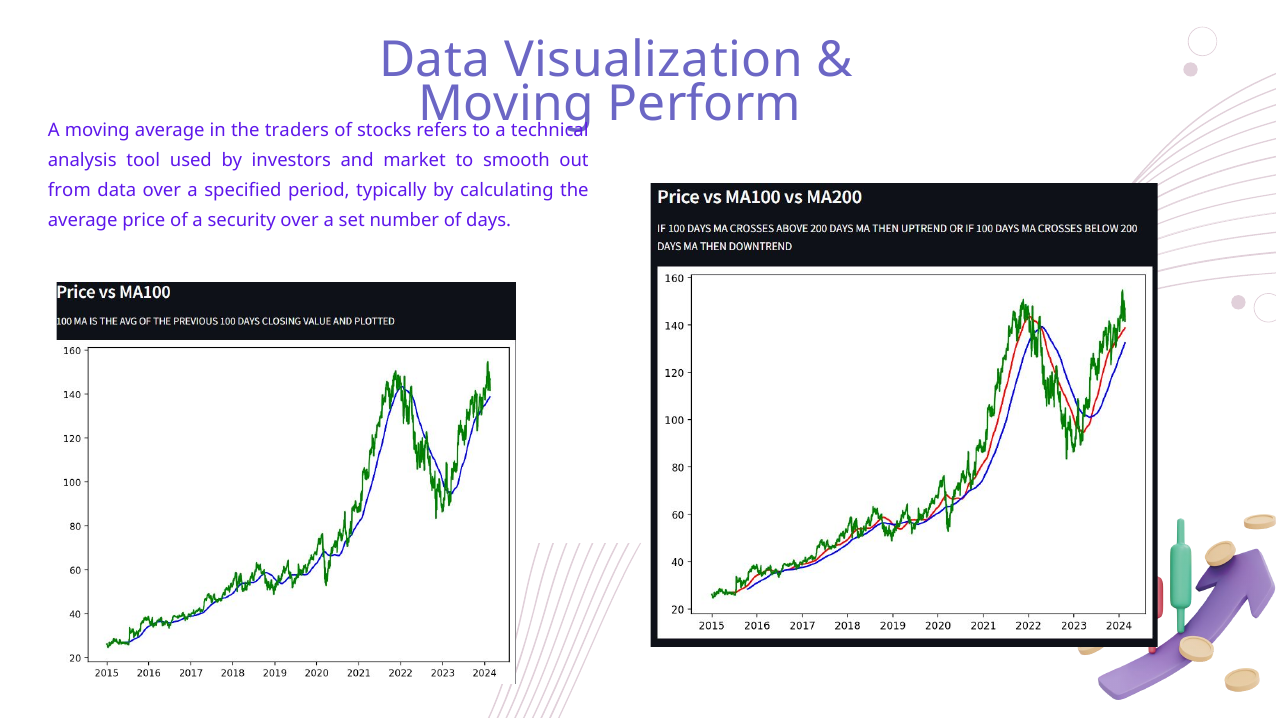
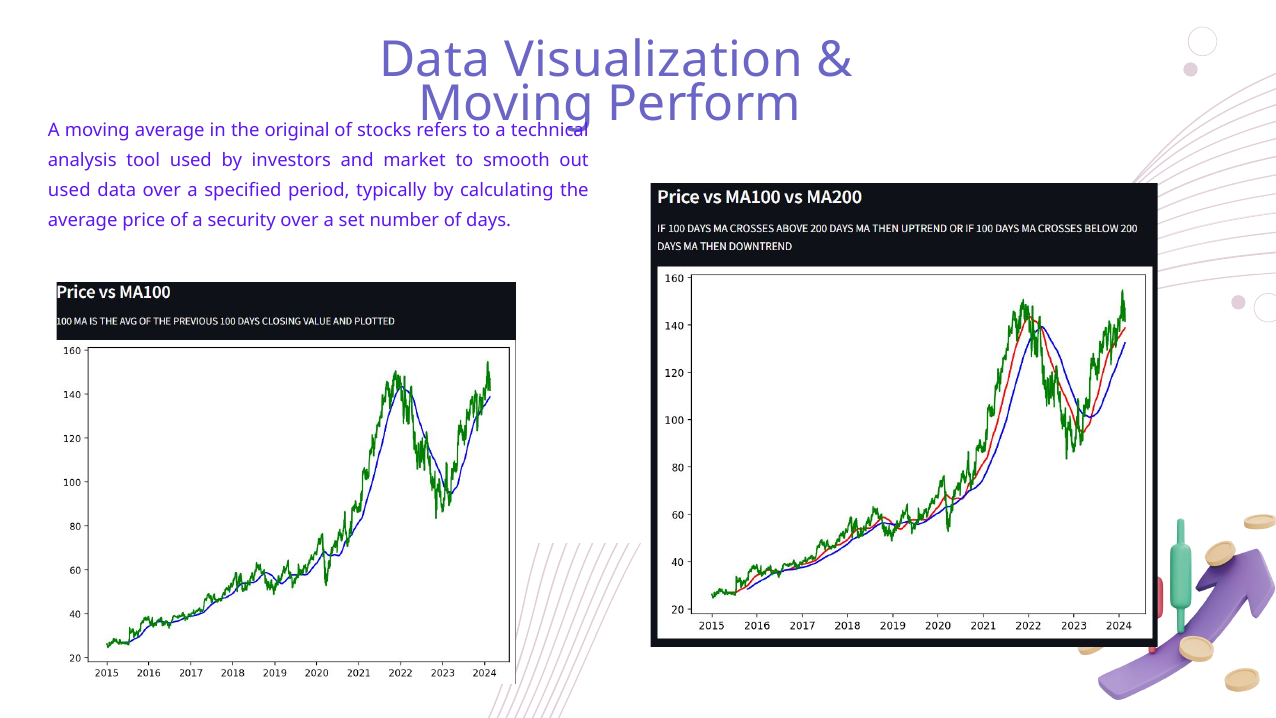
traders: traders -> original
from at (69, 190): from -> used
